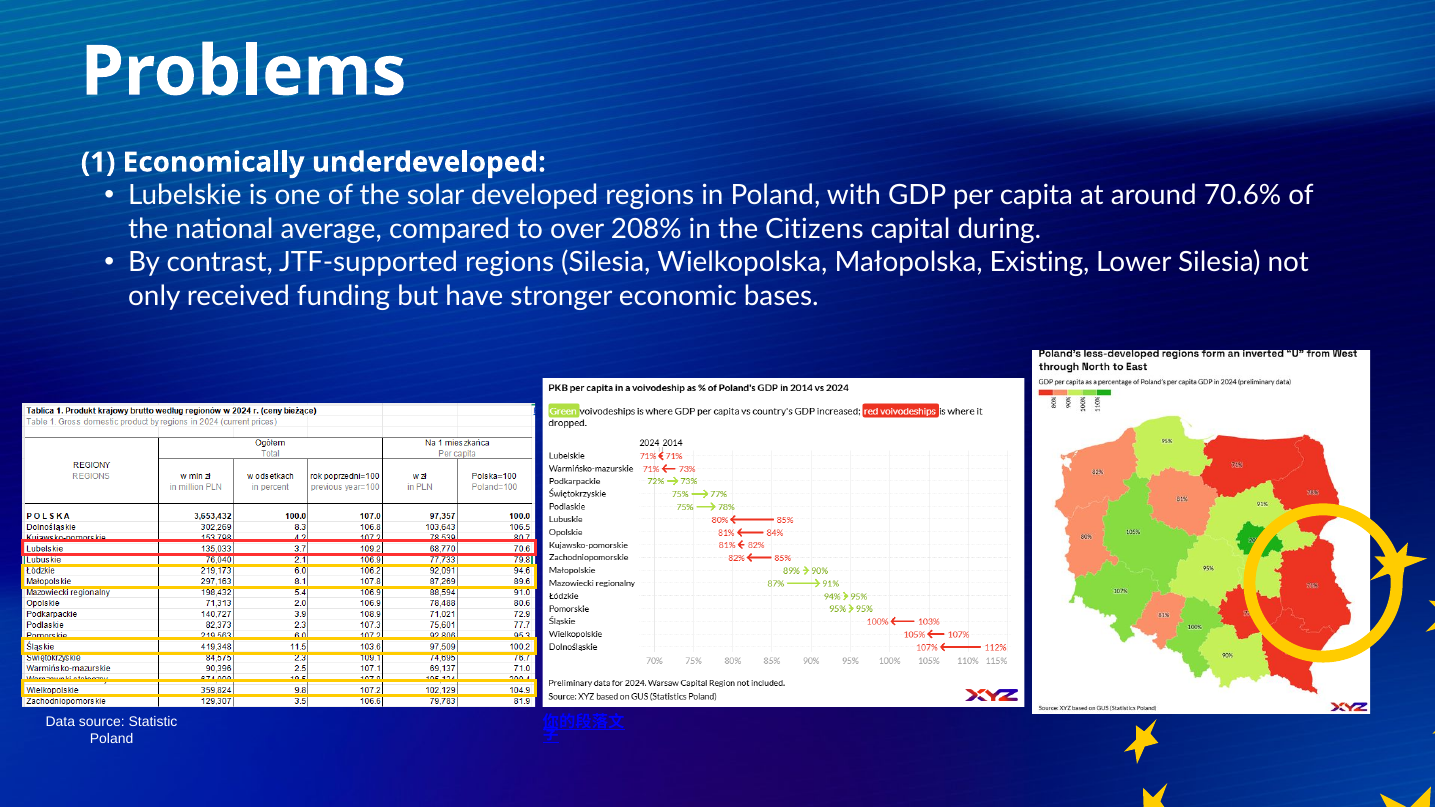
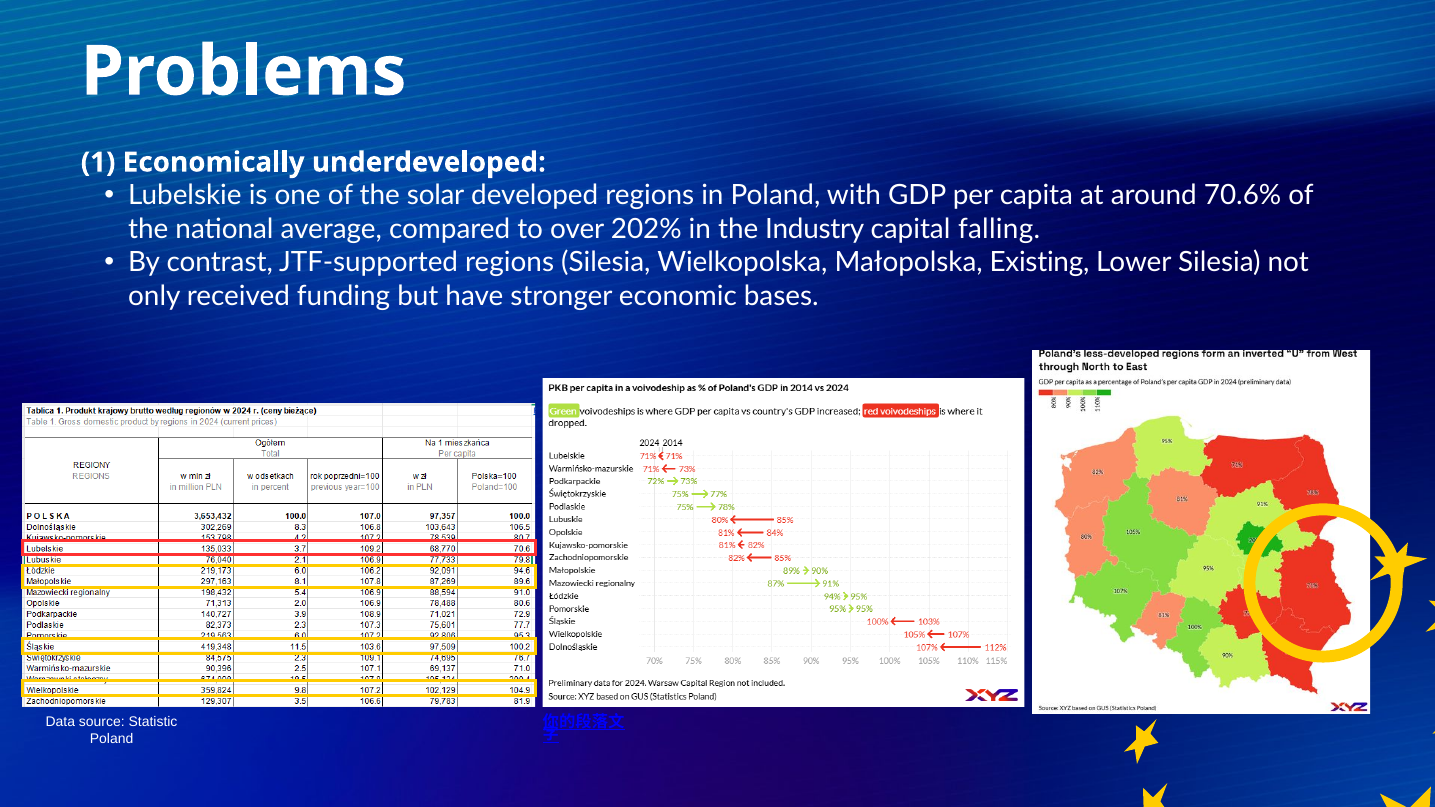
208%: 208% -> 202%
Citizens: Citizens -> Industry
during: during -> falling
